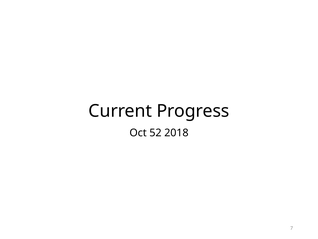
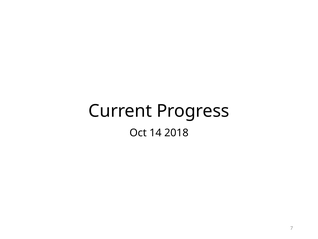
52: 52 -> 14
